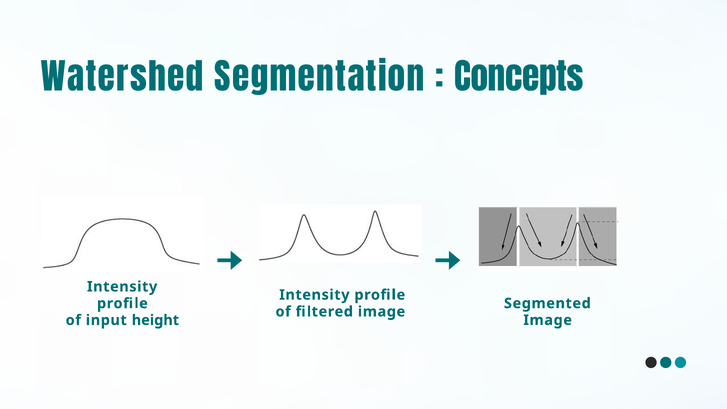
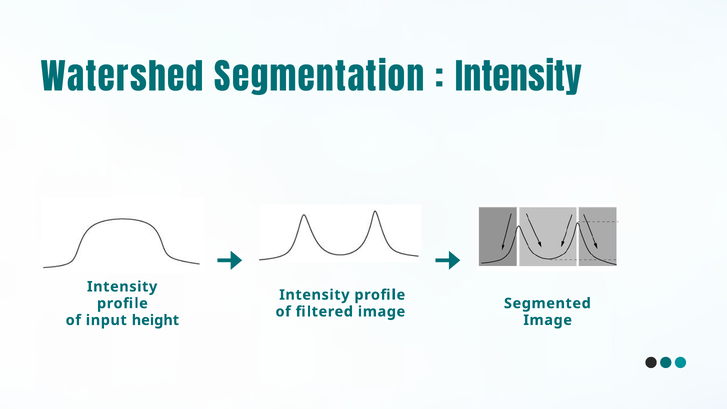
Concepts at (519, 79): Concepts -> Intensity
